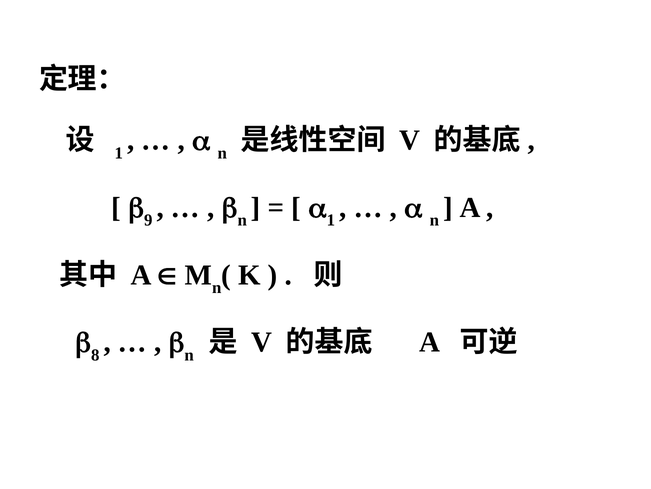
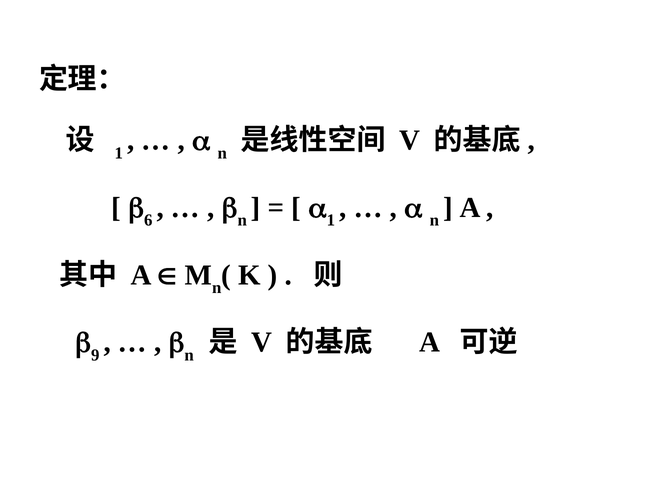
9: 9 -> 6
8: 8 -> 9
